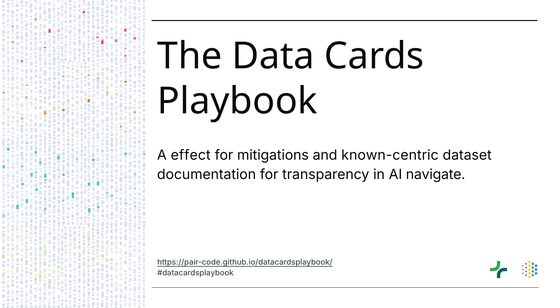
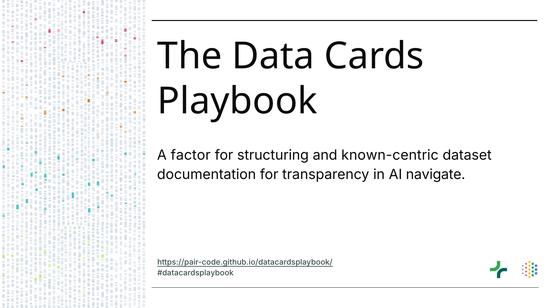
effect: effect -> factor
mitigations: mitigations -> structuring
